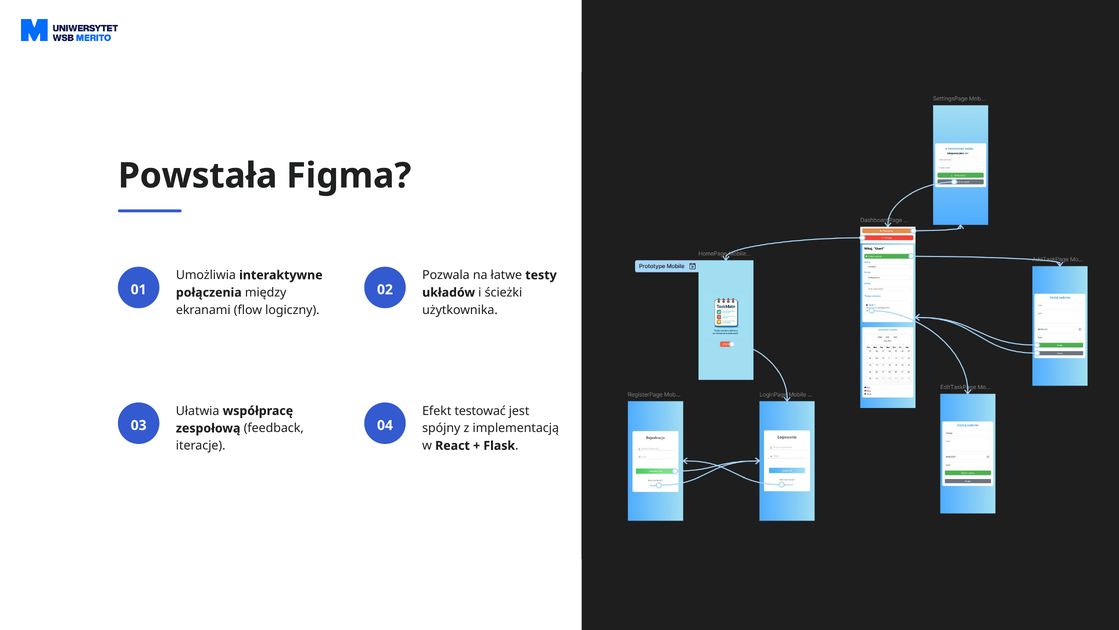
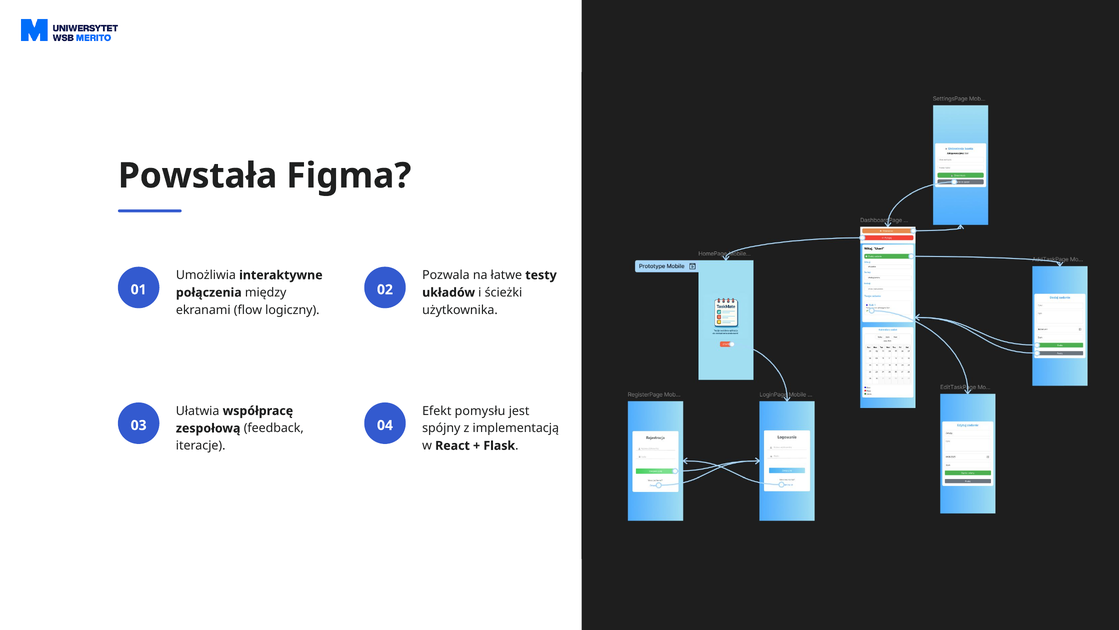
testować: testować -> pomysłu
